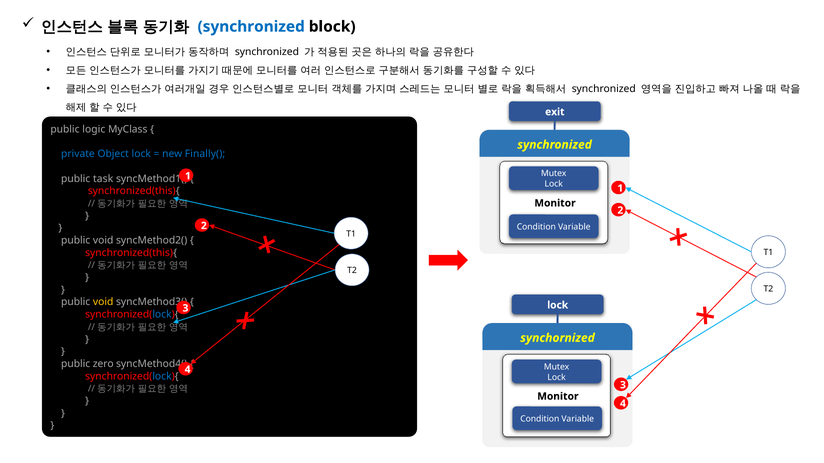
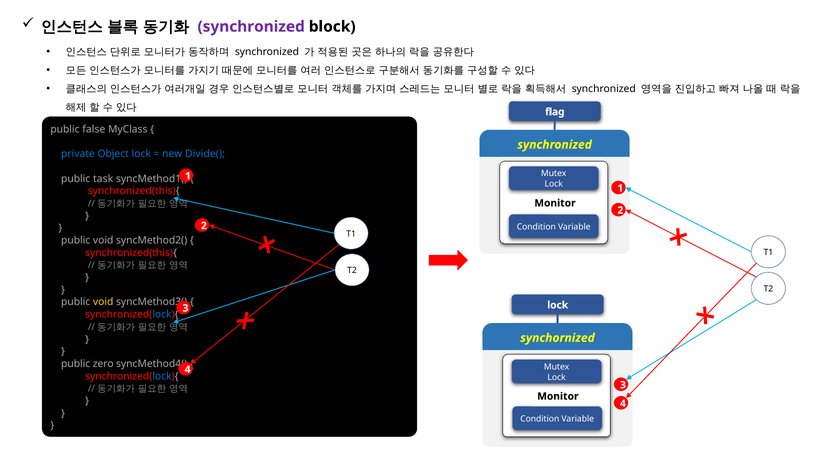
synchronized at (251, 27) colour: blue -> purple
exit: exit -> flag
logic: logic -> false
Finally(: Finally( -> Divide(
